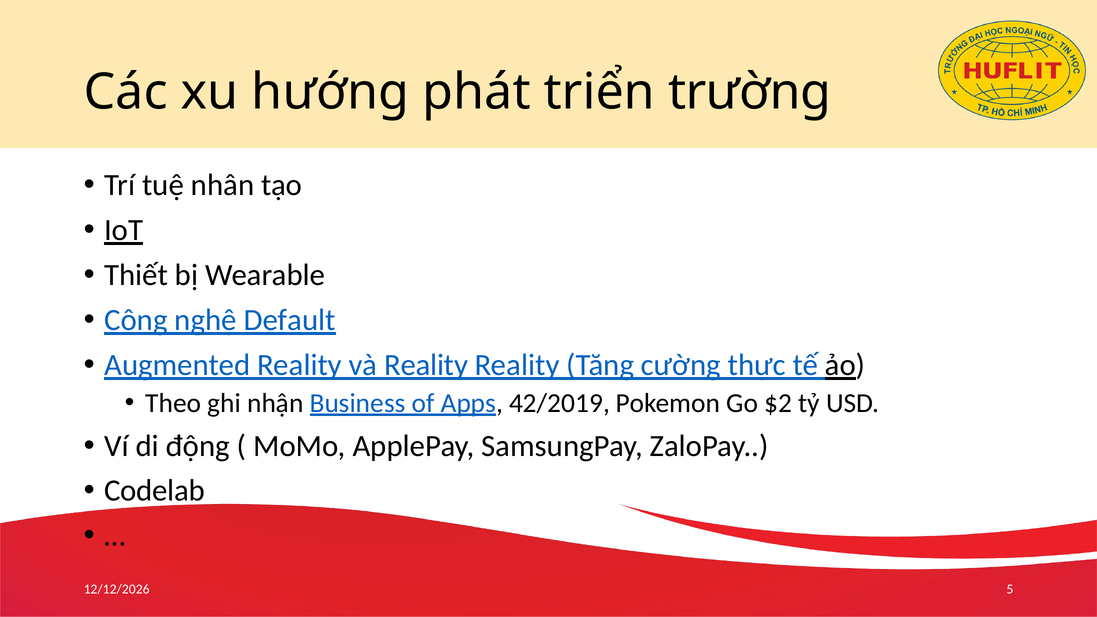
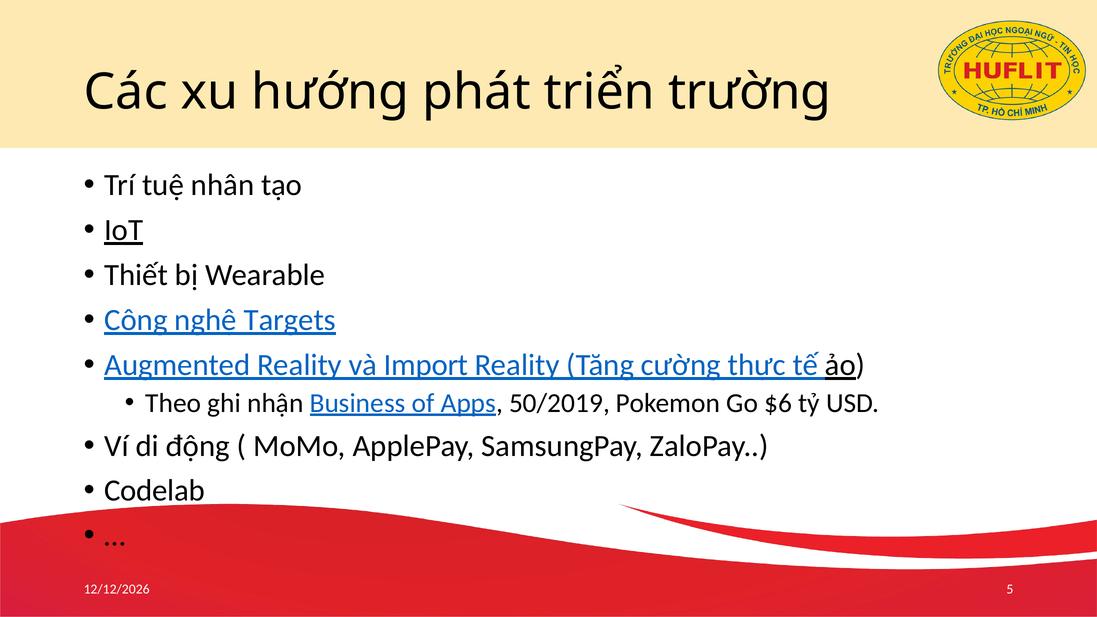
Default: Default -> Targets
và Reality: Reality -> Import
42/2019: 42/2019 -> 50/2019
$2: $2 -> $6
